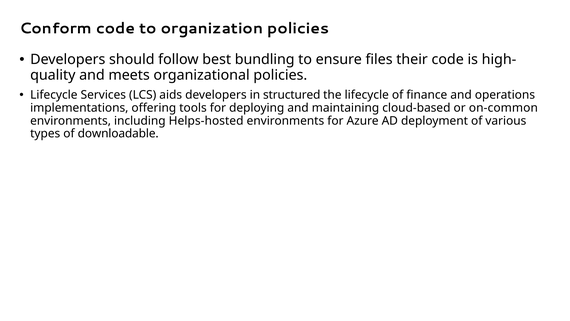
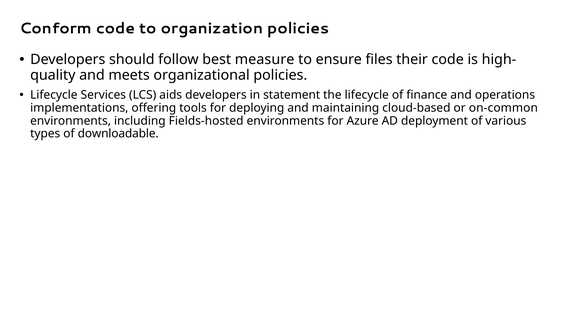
bundling: bundling -> measure
structured: structured -> statement
Helps-hosted: Helps-hosted -> Fields-hosted
